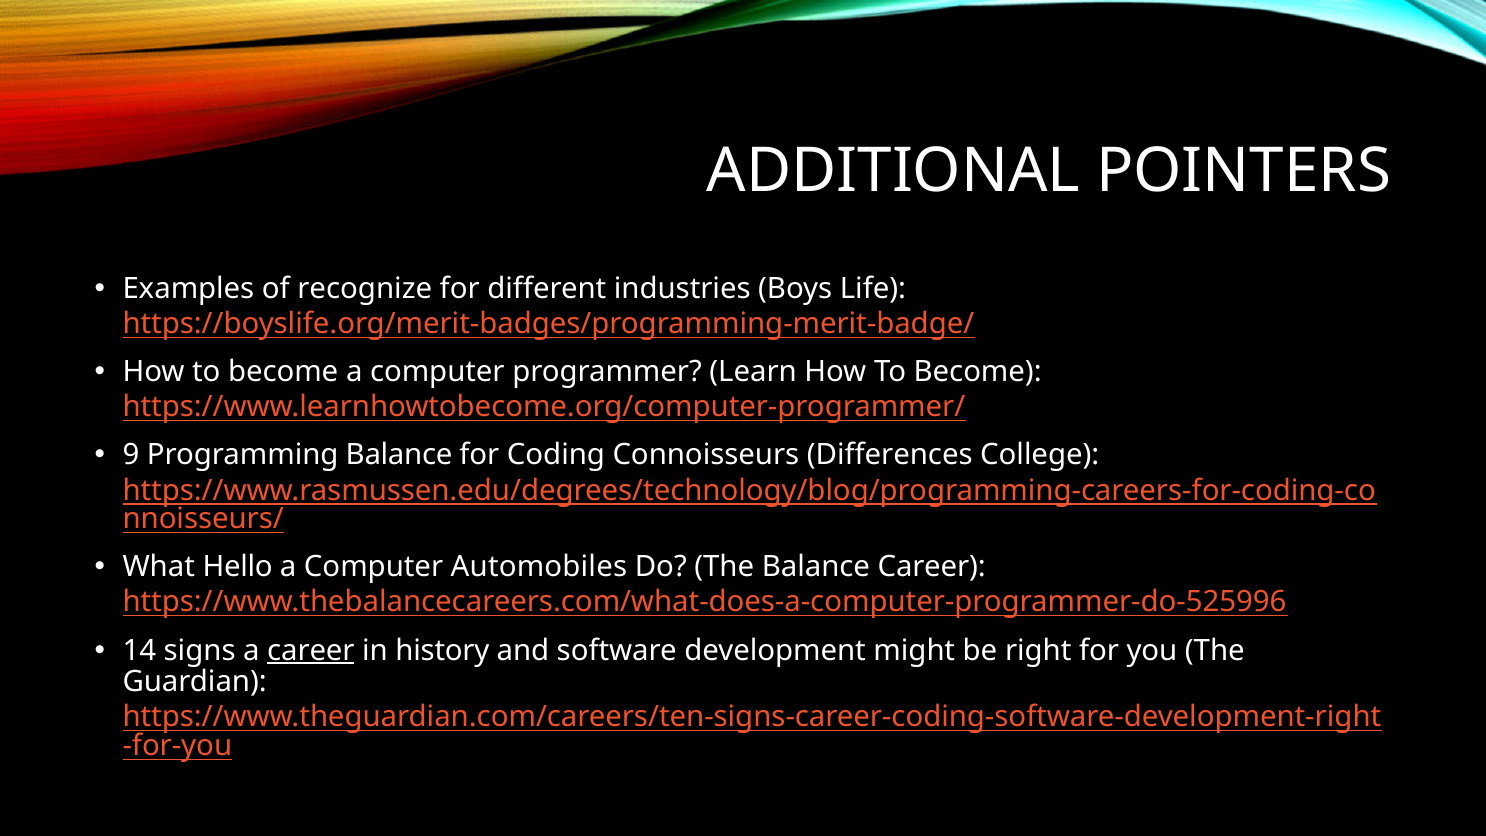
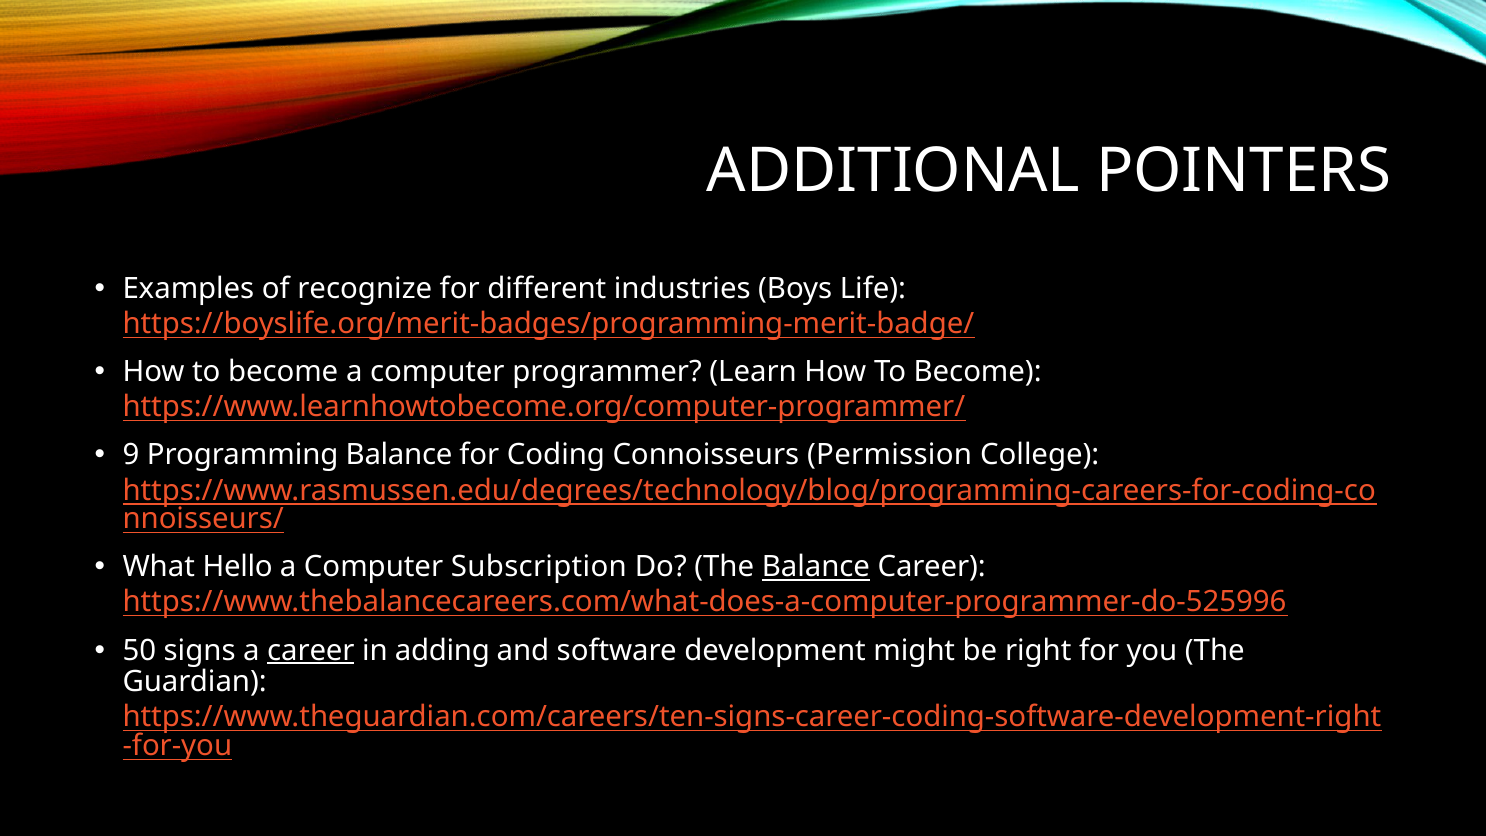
Differences: Differences -> Permission
Automobiles: Automobiles -> Subscription
Balance at (816, 567) underline: none -> present
14: 14 -> 50
history: history -> adding
